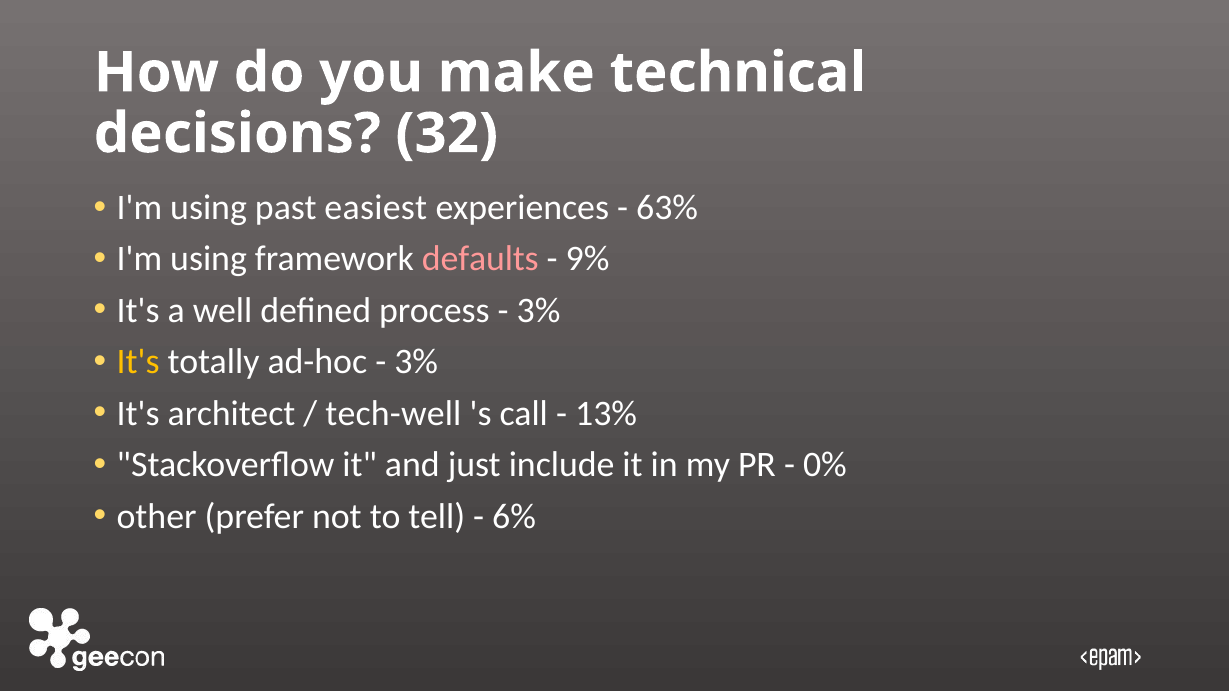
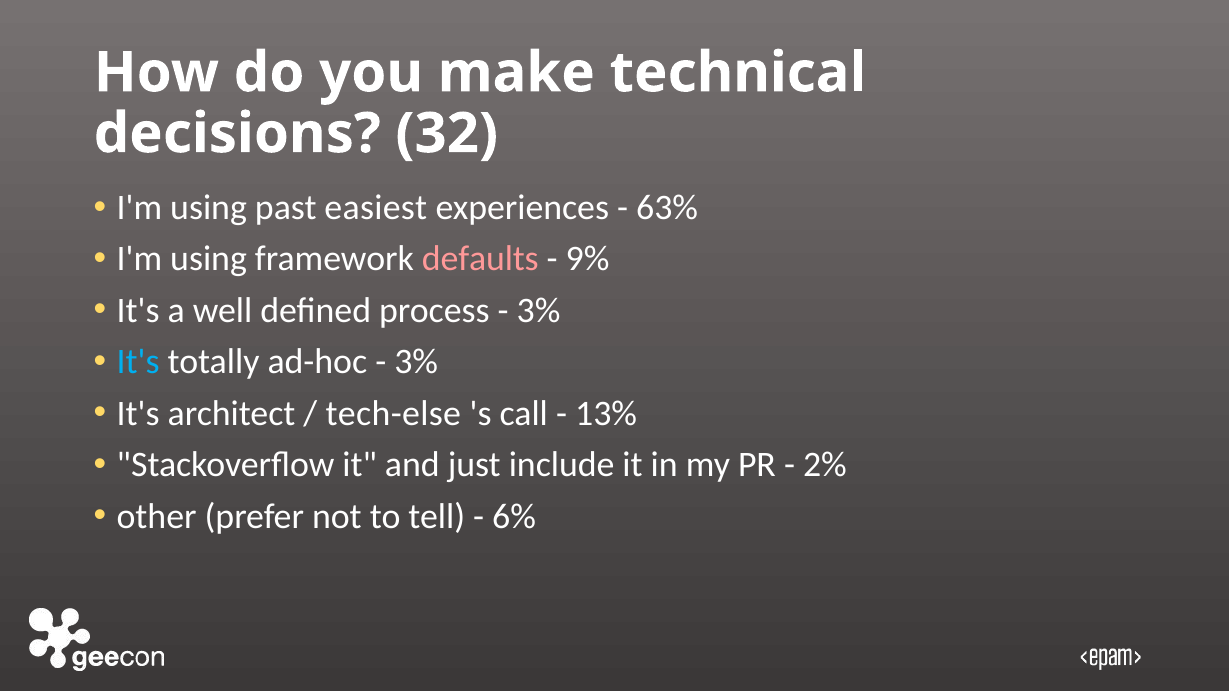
It's at (138, 362) colour: yellow -> light blue
tech-well: tech-well -> tech-else
0%: 0% -> 2%
